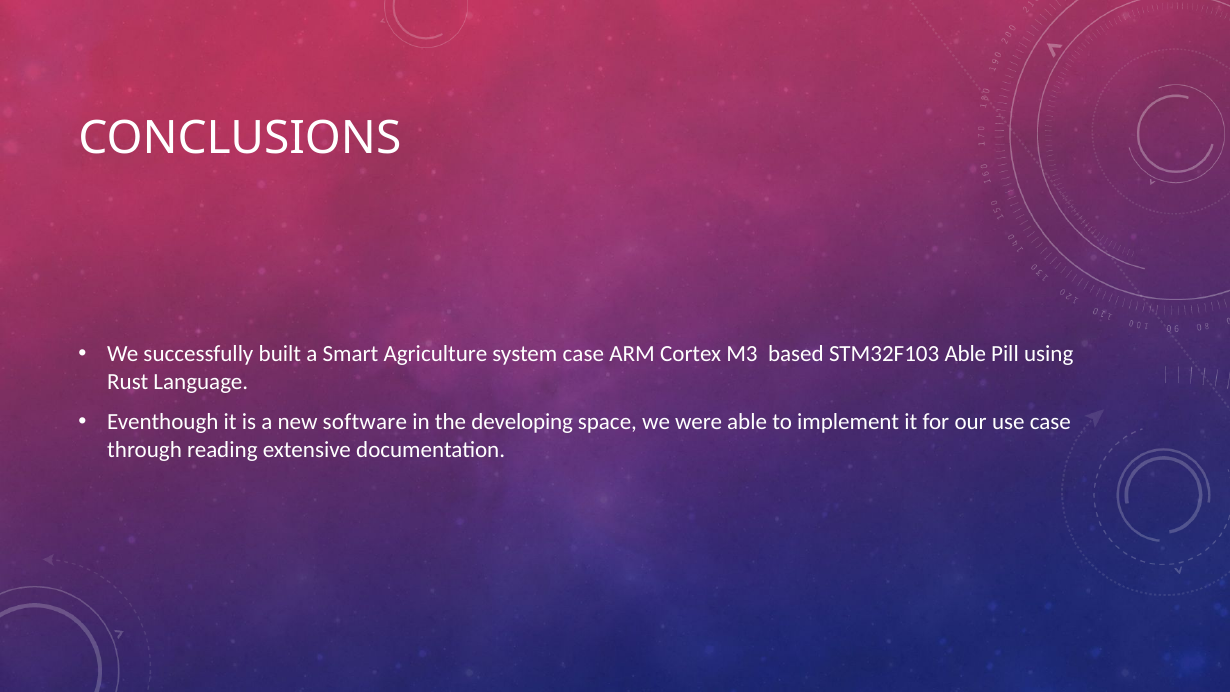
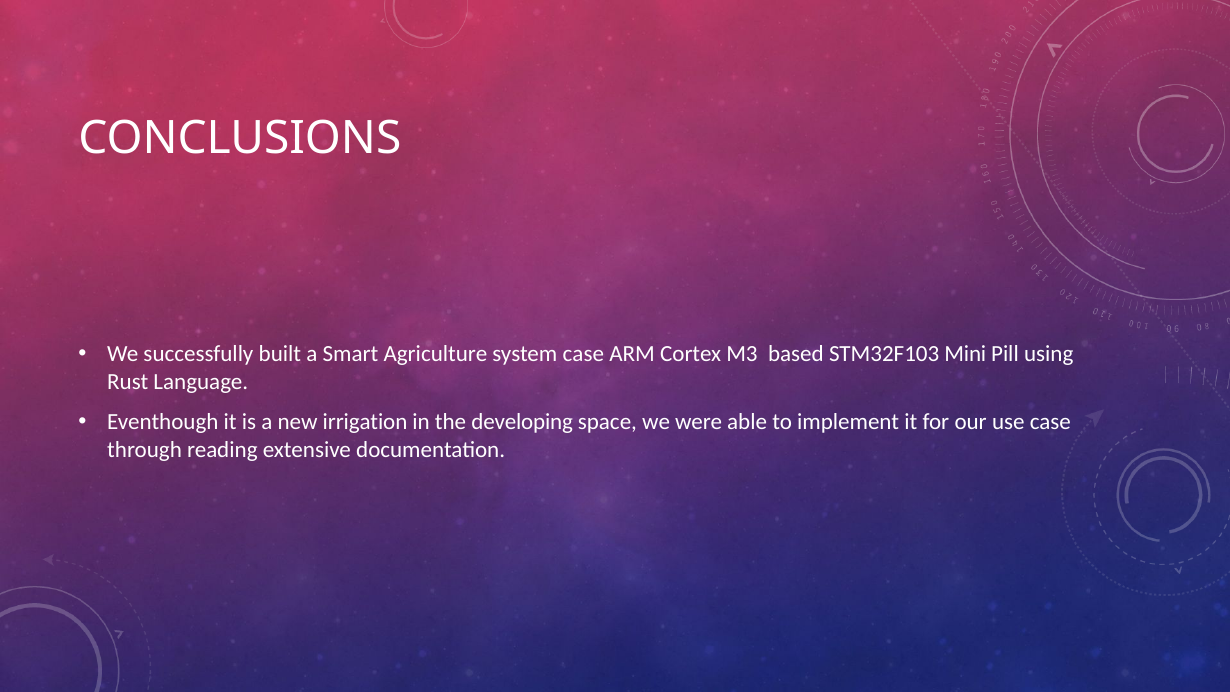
STM32F103 Able: Able -> Mini
software: software -> irrigation
